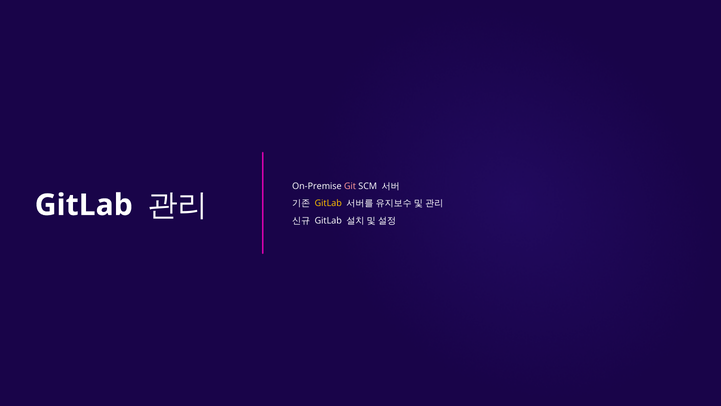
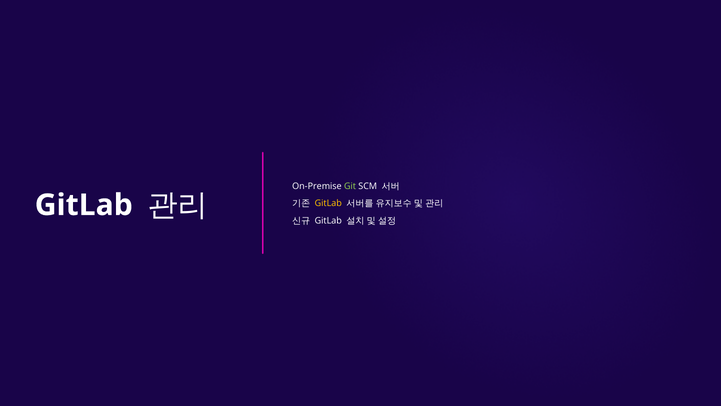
Git colour: pink -> light green
